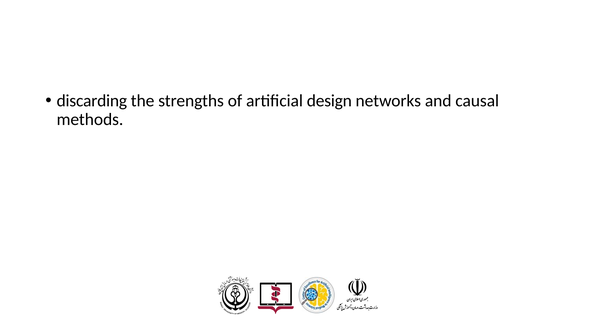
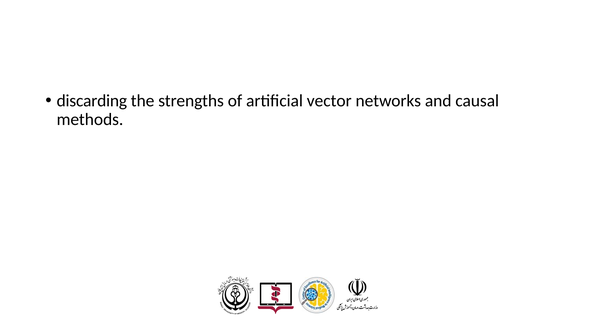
design: design -> vector
